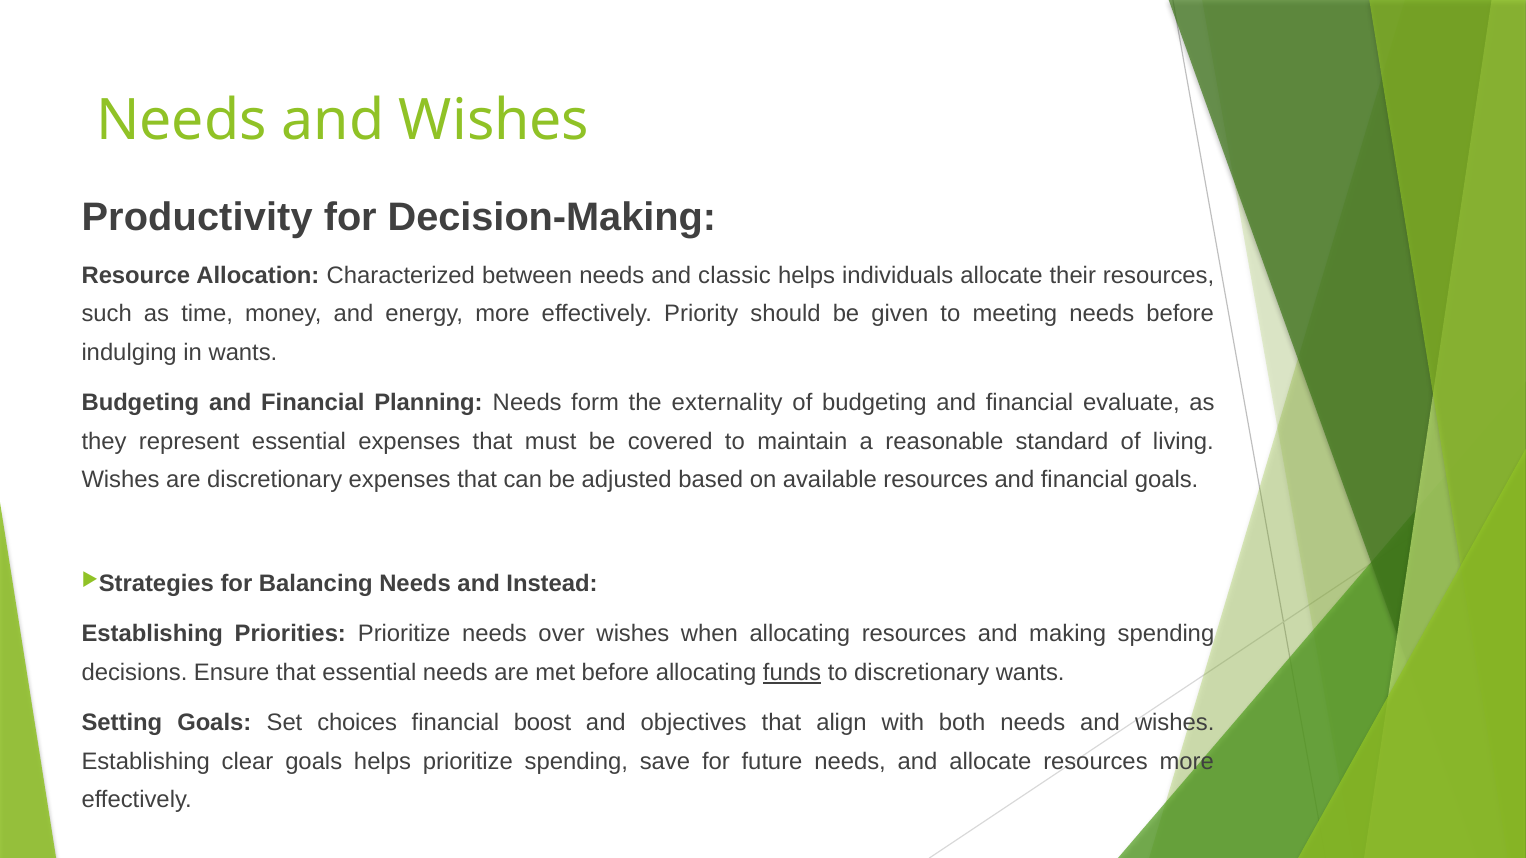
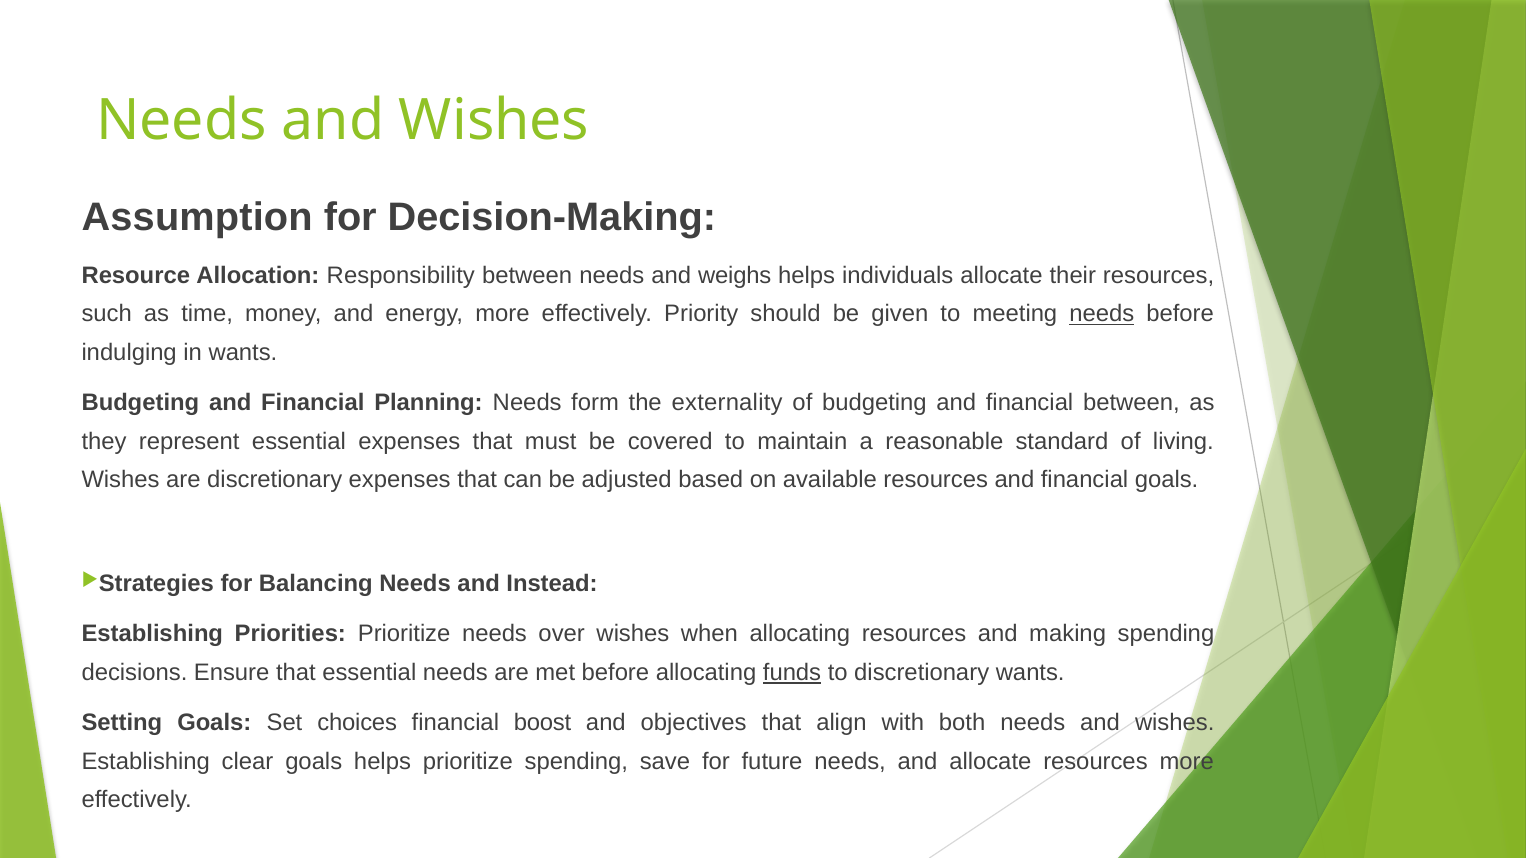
Productivity: Productivity -> Assumption
Characterized: Characterized -> Responsibility
classic: classic -> weighs
needs at (1102, 314) underline: none -> present
financial evaluate: evaluate -> between
